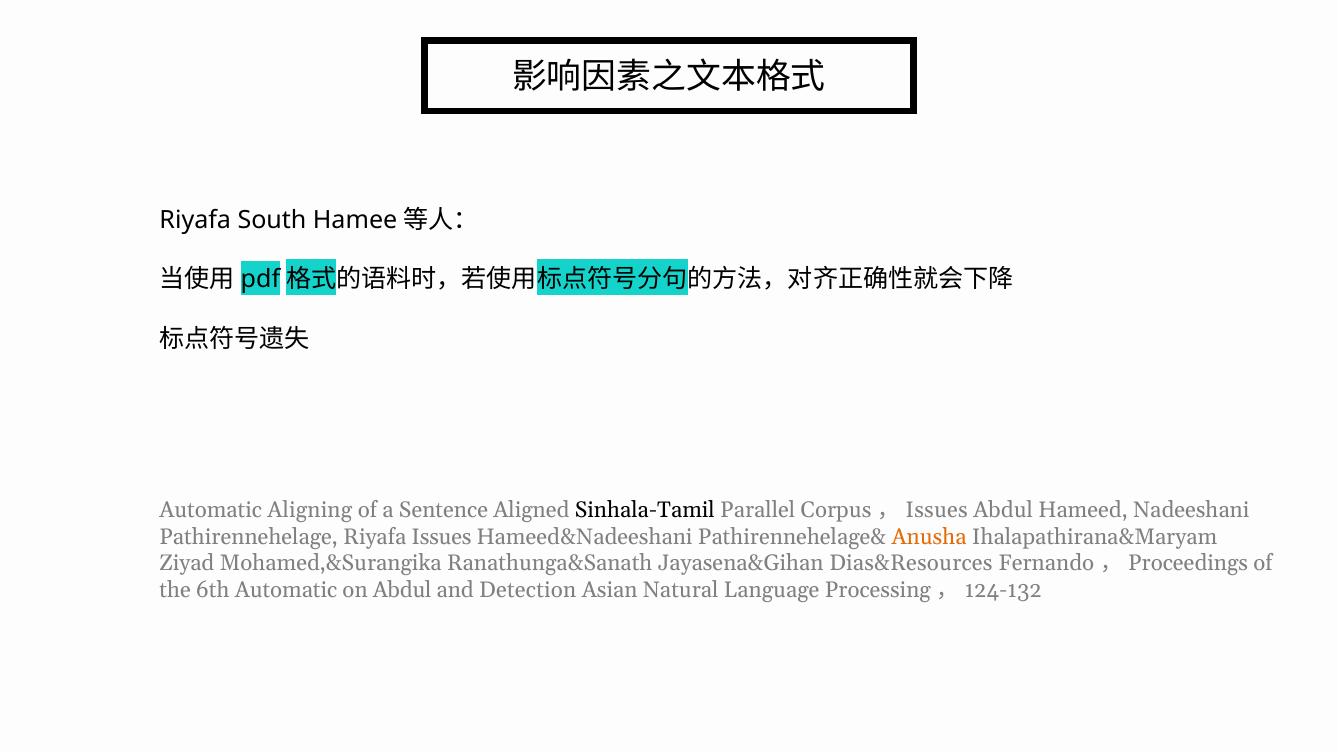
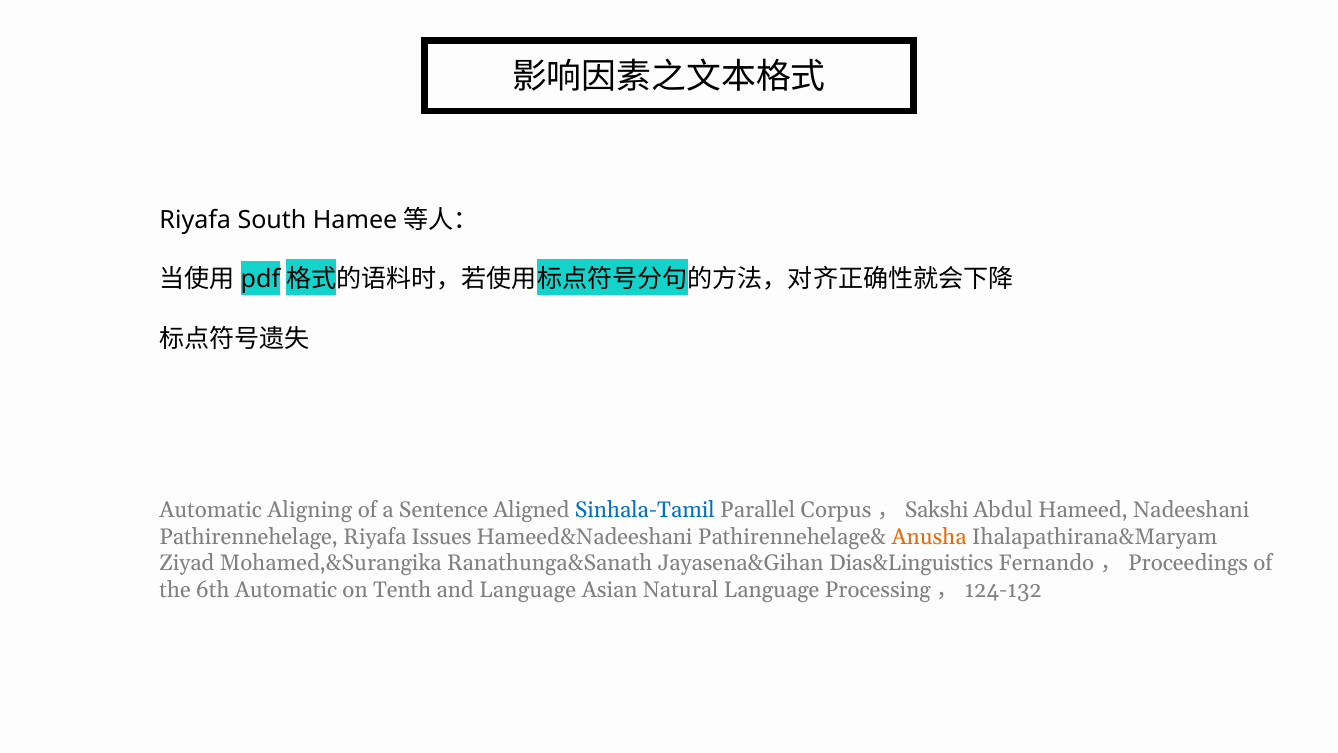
Sinhala-Tamil colour: black -> blue
Issues at (937, 510): Issues -> Sakshi
Dias&Resources: Dias&Resources -> Dias&Linguistics
on Abdul: Abdul -> Tenth
and Detection: Detection -> Language
